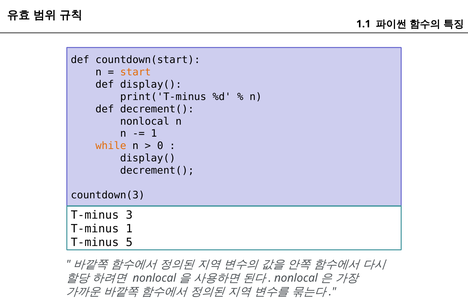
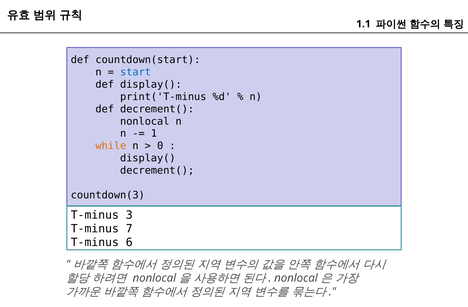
start colour: orange -> blue
T-minus 1: 1 -> 7
5: 5 -> 6
